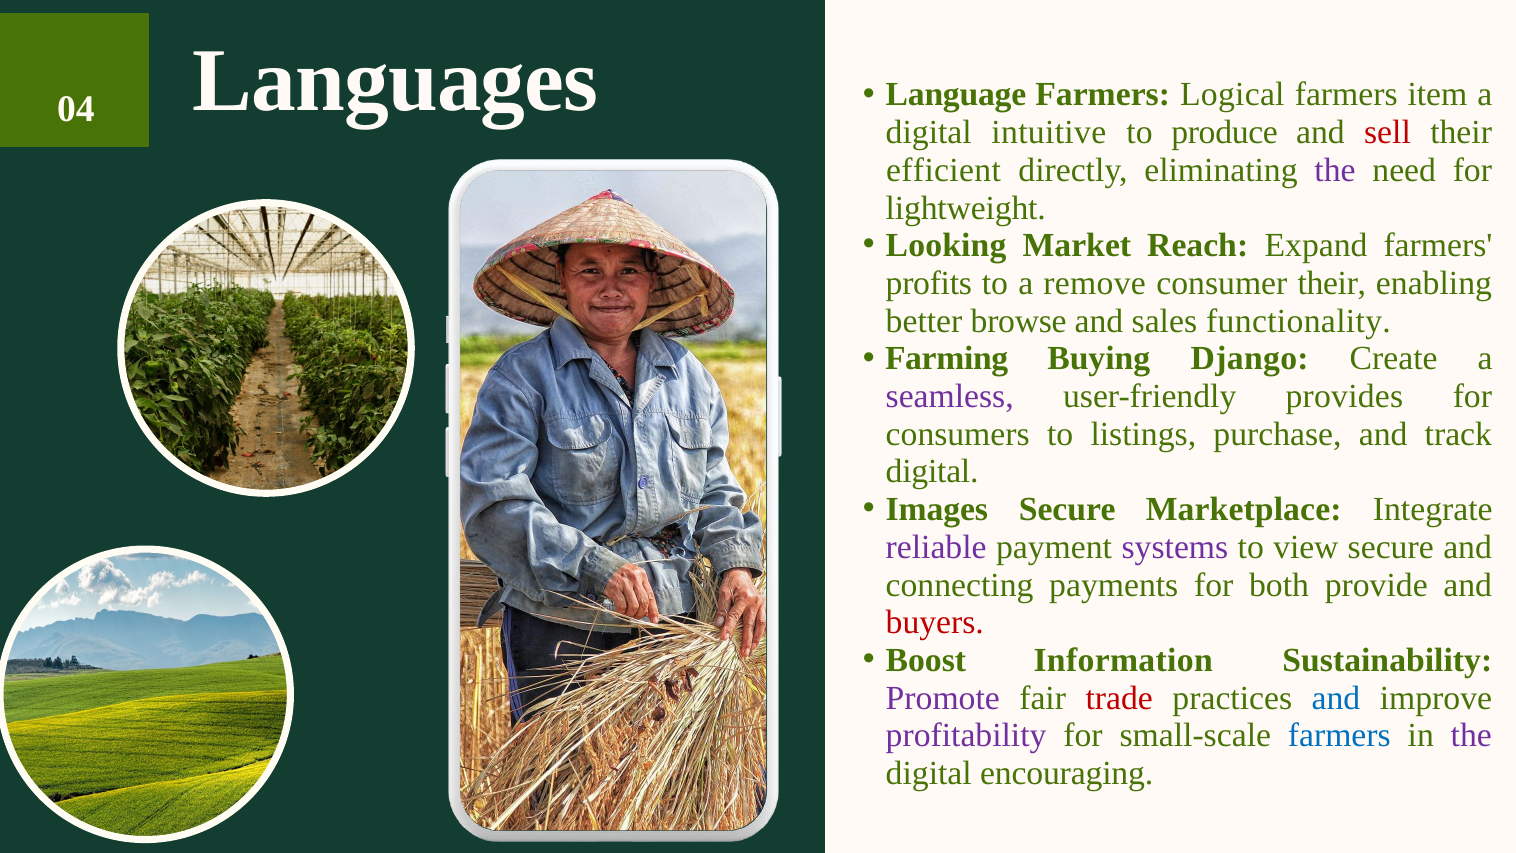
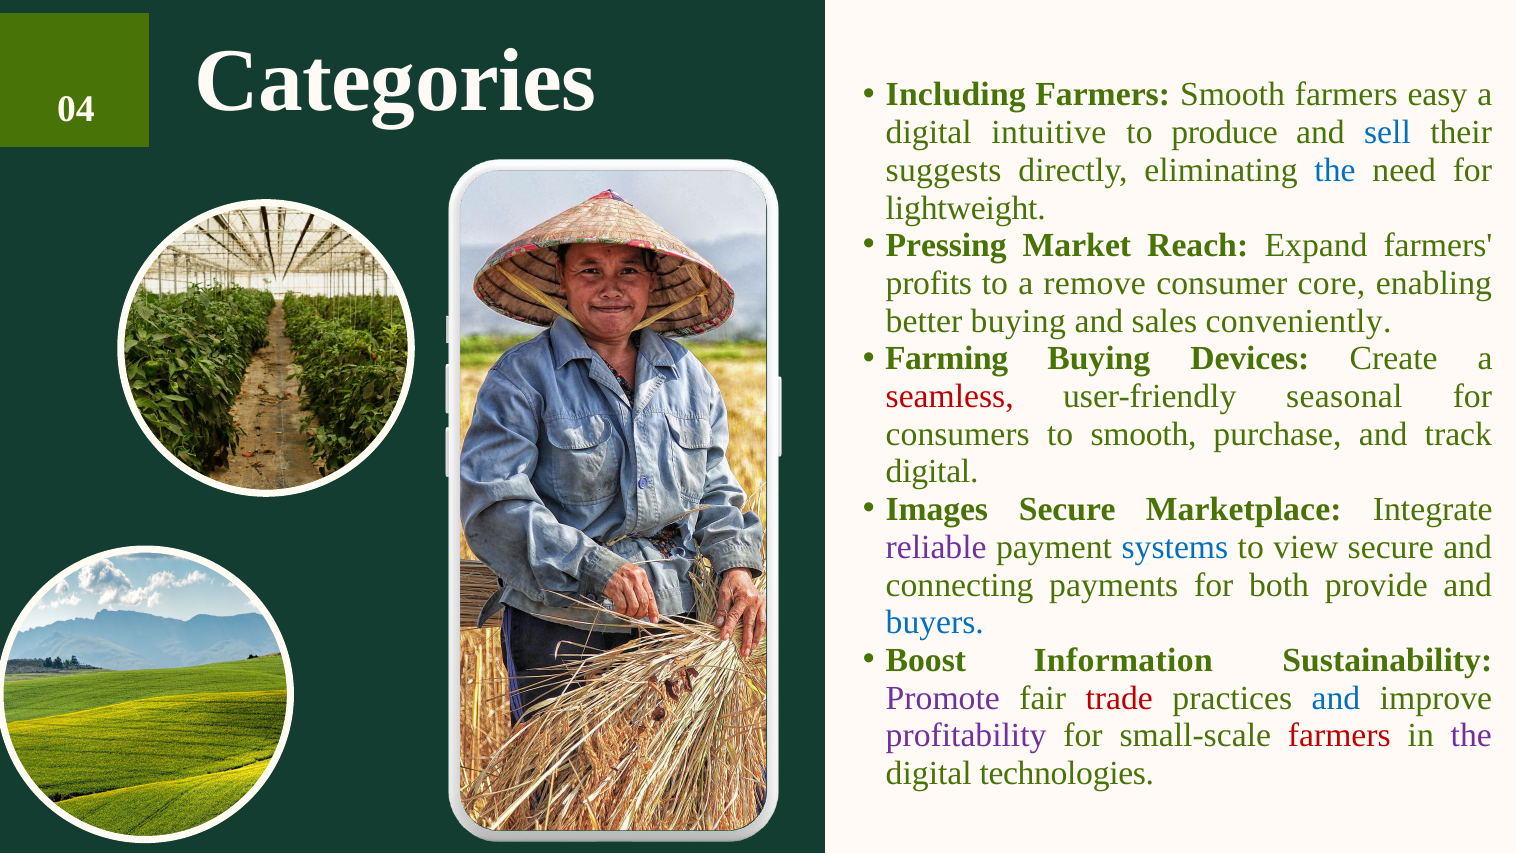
Languages: Languages -> Categories
Language: Language -> Including
Farmers Logical: Logical -> Smooth
item: item -> easy
sell colour: red -> blue
efficient: efficient -> suggests
the at (1335, 170) colour: purple -> blue
Looking: Looking -> Pressing
consumer their: their -> core
better browse: browse -> buying
functionality: functionality -> conveniently
Django: Django -> Devices
seamless colour: purple -> red
provides: provides -> seasonal
to listings: listings -> smooth
systems colour: purple -> blue
buyers colour: red -> blue
farmers at (1339, 736) colour: blue -> red
encouraging: encouraging -> technologies
